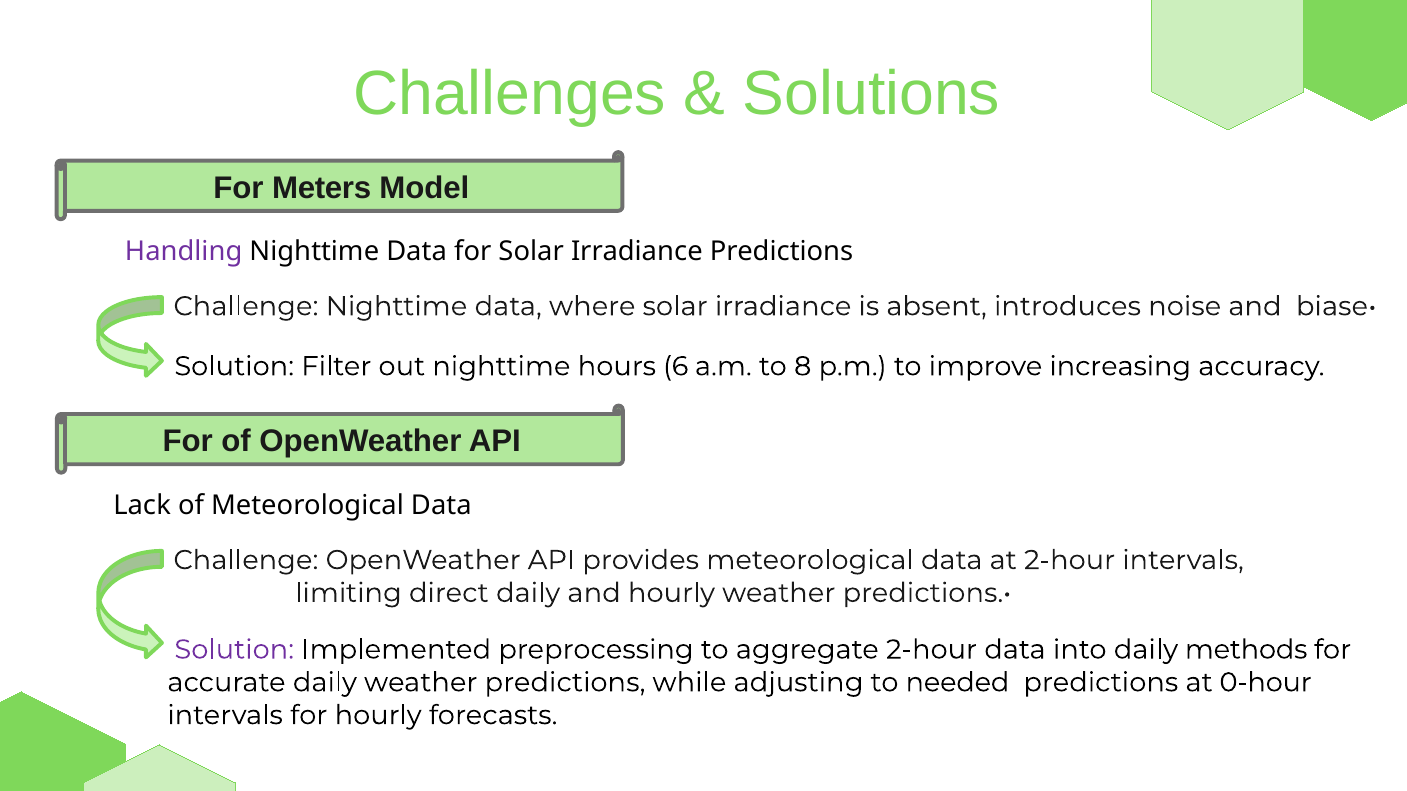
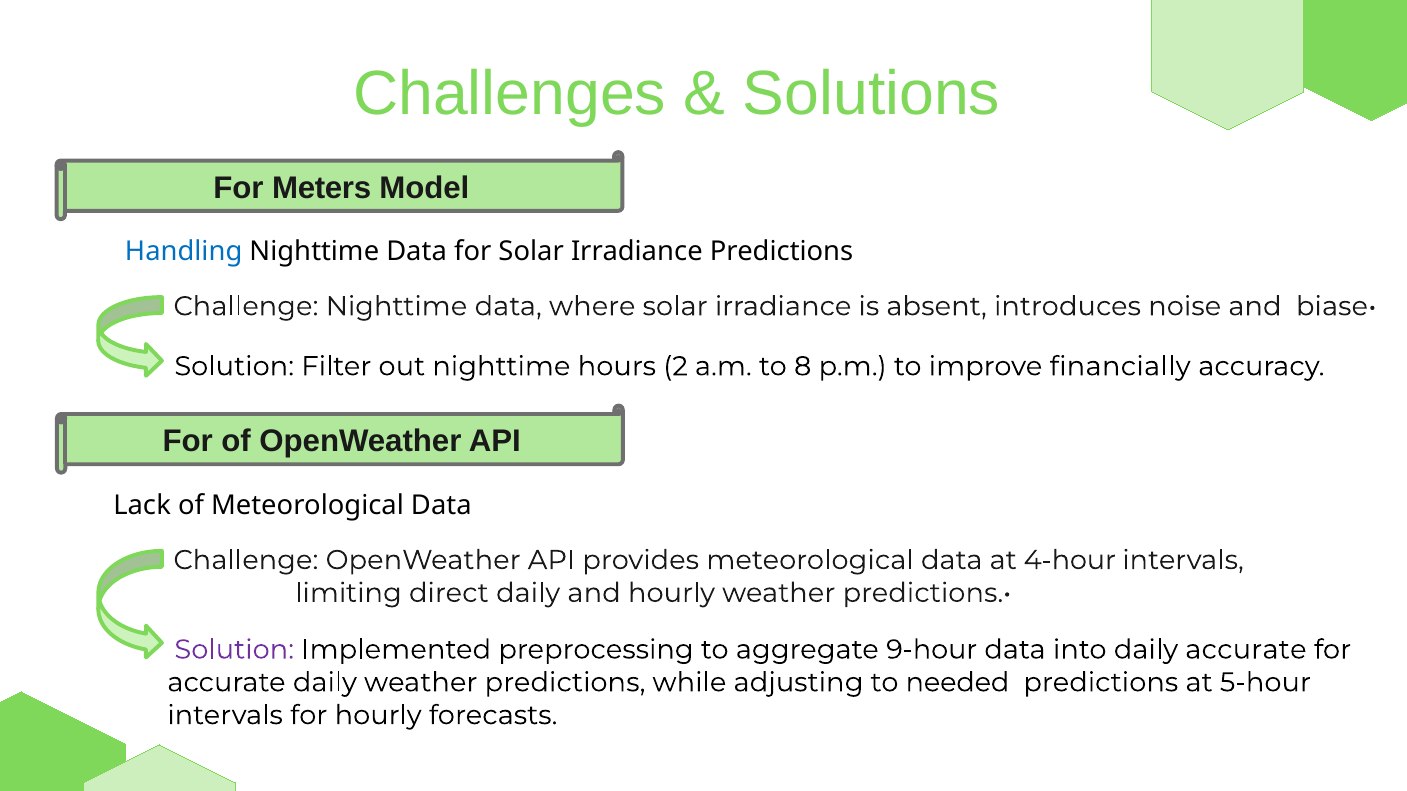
Handling colour: purple -> blue
6: 6 -> 2
increasing: increasing -> financially
at 2-hour: 2-hour -> 4-hour
aggregate 2-hour: 2-hour -> 9-hour
daily methods: methods -> accurate
0-hour: 0-hour -> 5-hour
